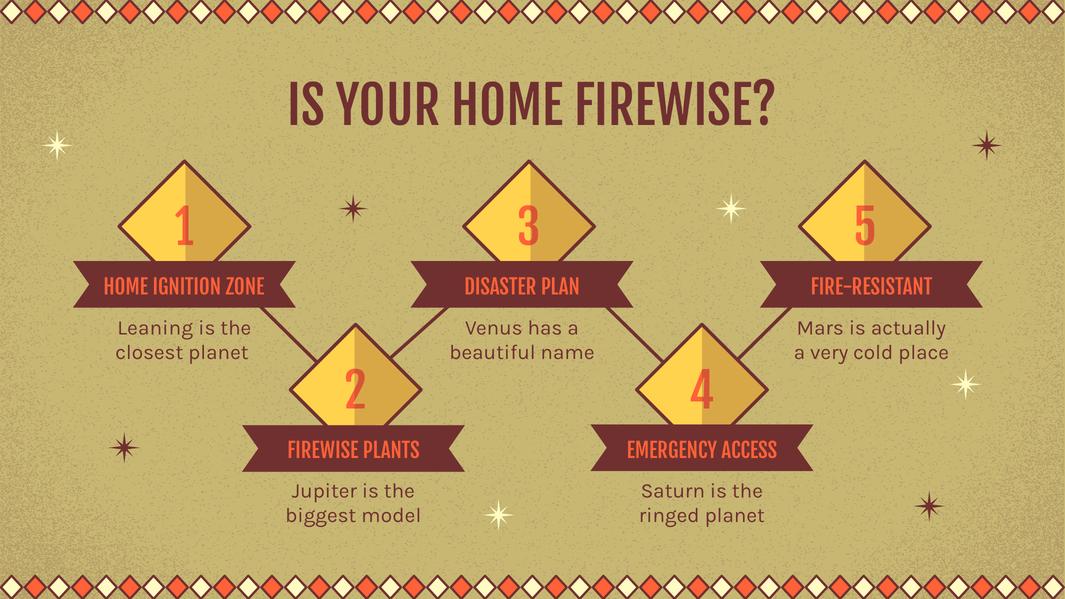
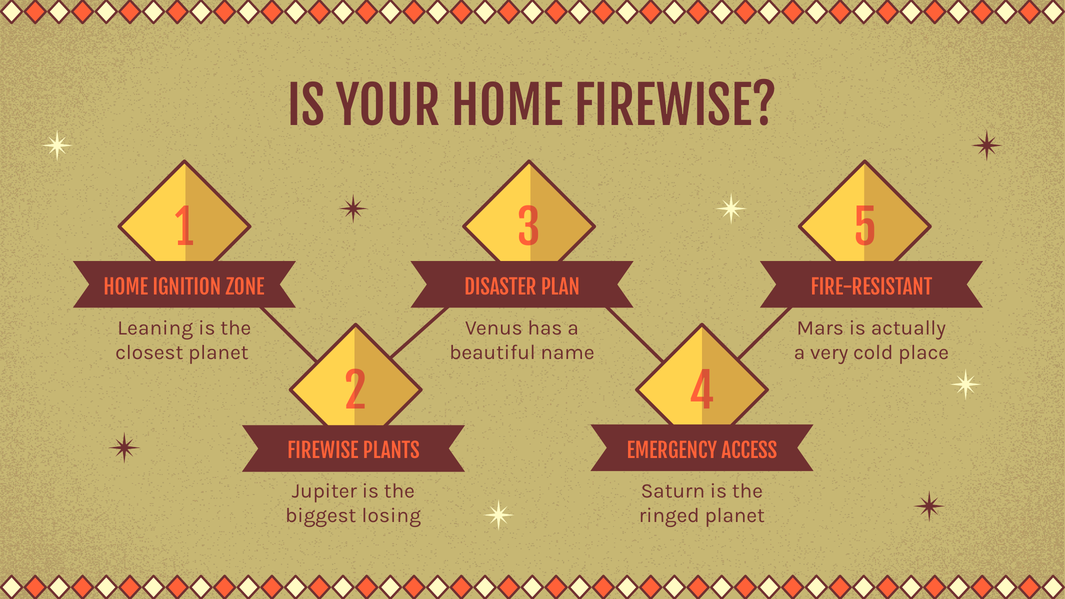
model: model -> losing
